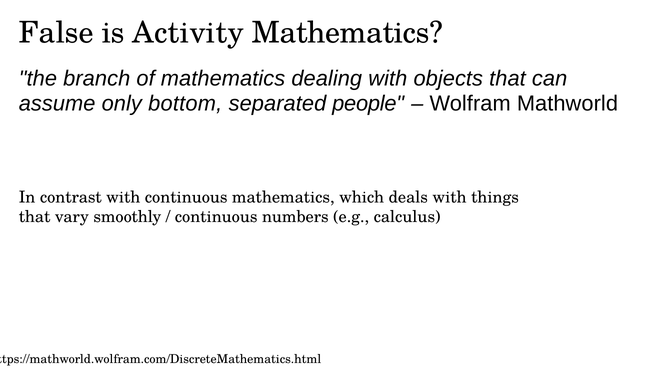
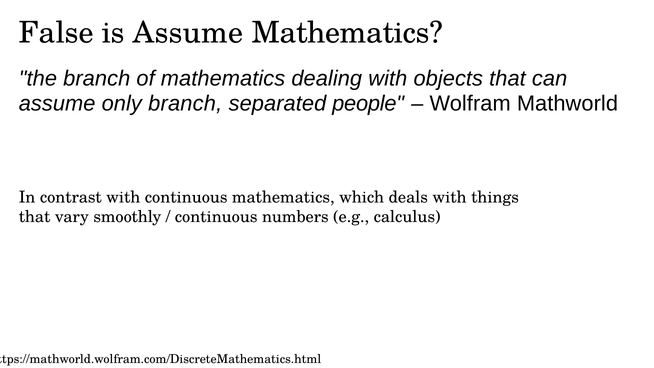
is Activity: Activity -> Assume
only bottom: bottom -> branch
